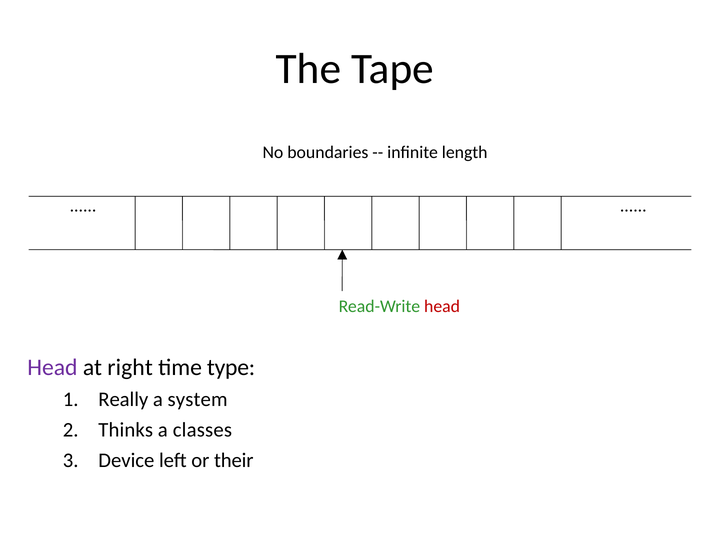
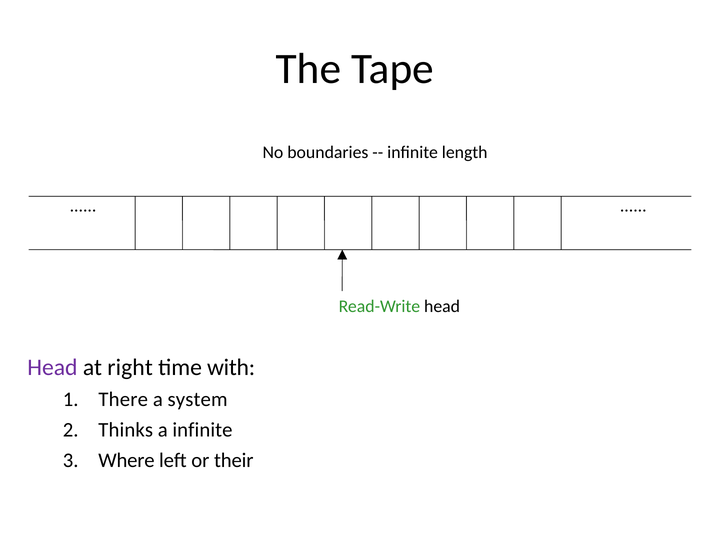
head at (442, 306) colour: red -> black
type: type -> with
Really: Really -> There
a classes: classes -> infinite
Device: Device -> Where
